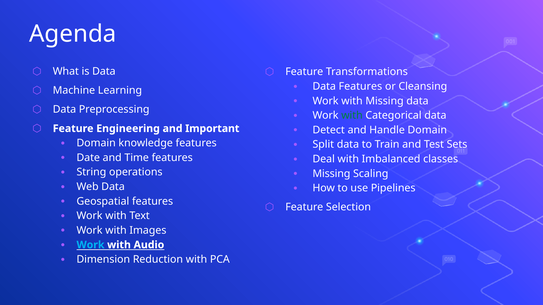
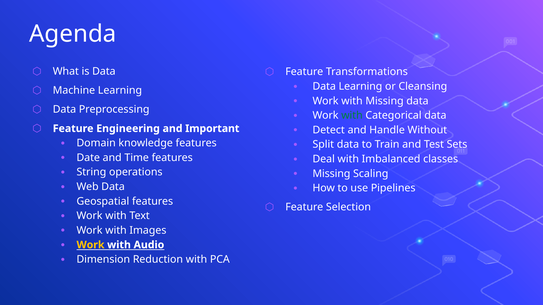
Data Features: Features -> Learning
Handle Domain: Domain -> Without
Work at (91, 245) colour: light blue -> yellow
